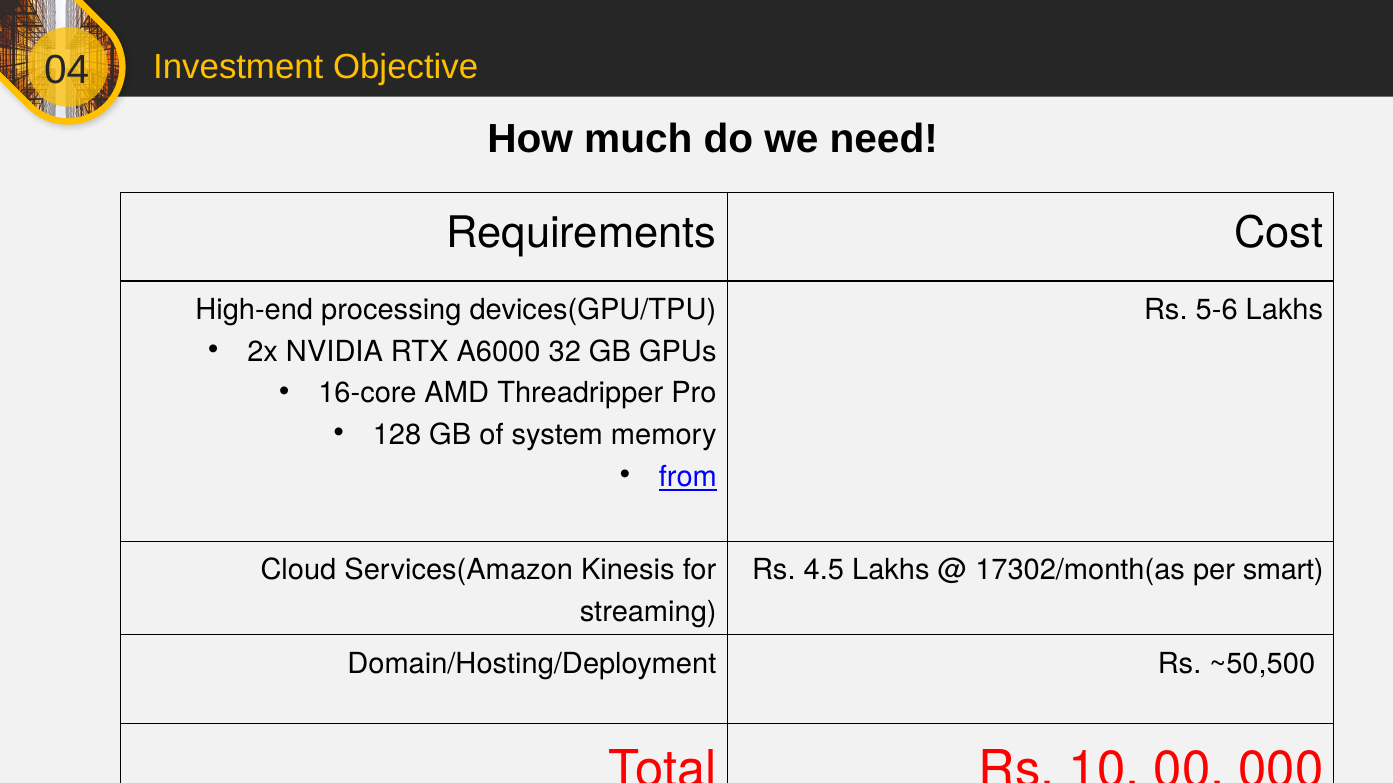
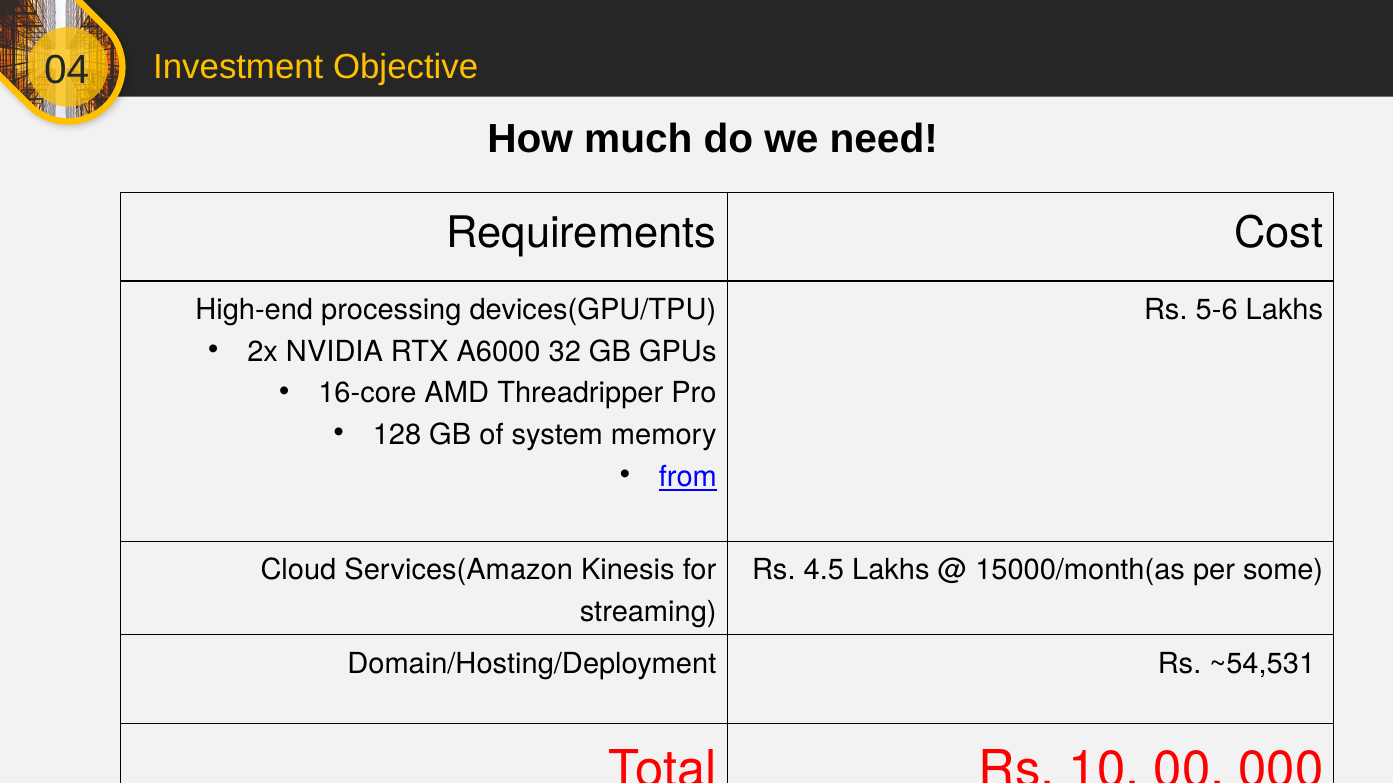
17302/month(as: 17302/month(as -> 15000/month(as
smart: smart -> some
~50,500: ~50,500 -> ~54,531
